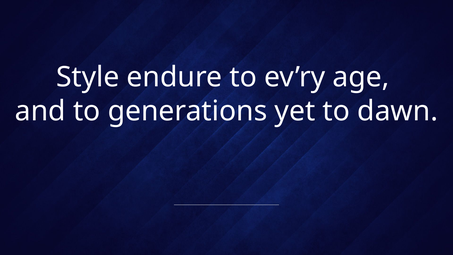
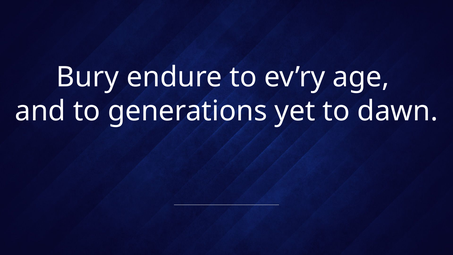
Style: Style -> Bury
